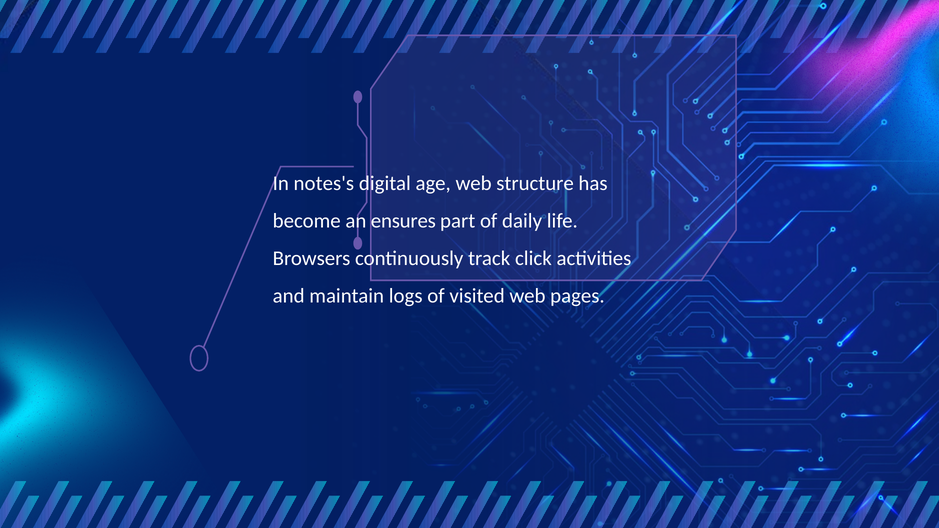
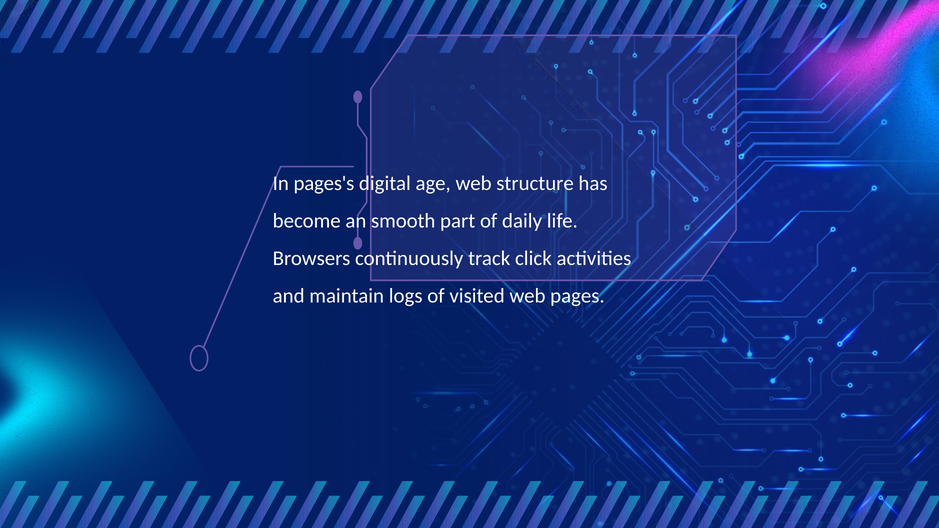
notes's: notes's -> pages's
ensures: ensures -> smooth
